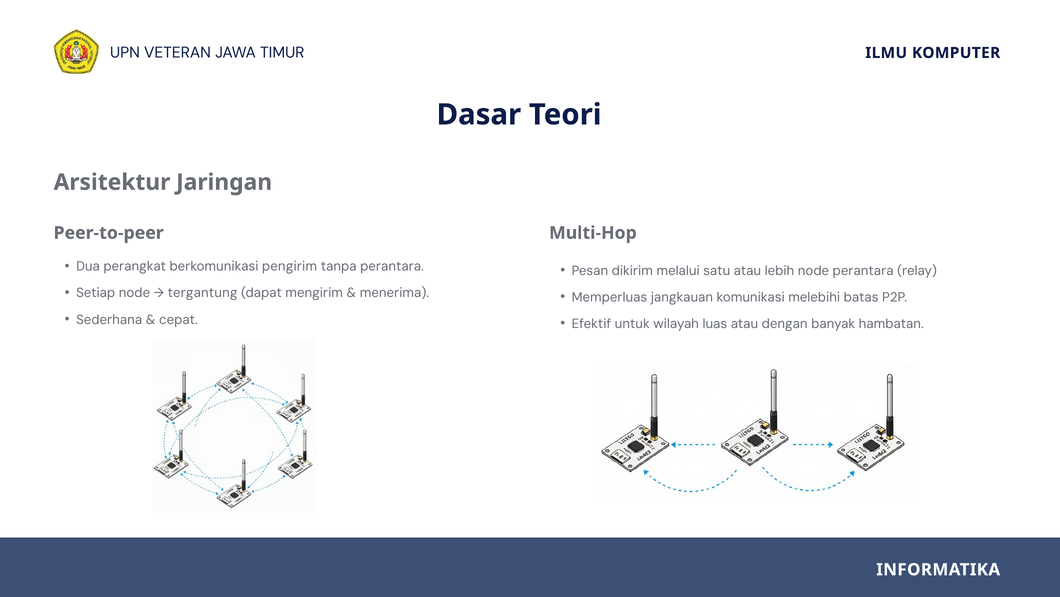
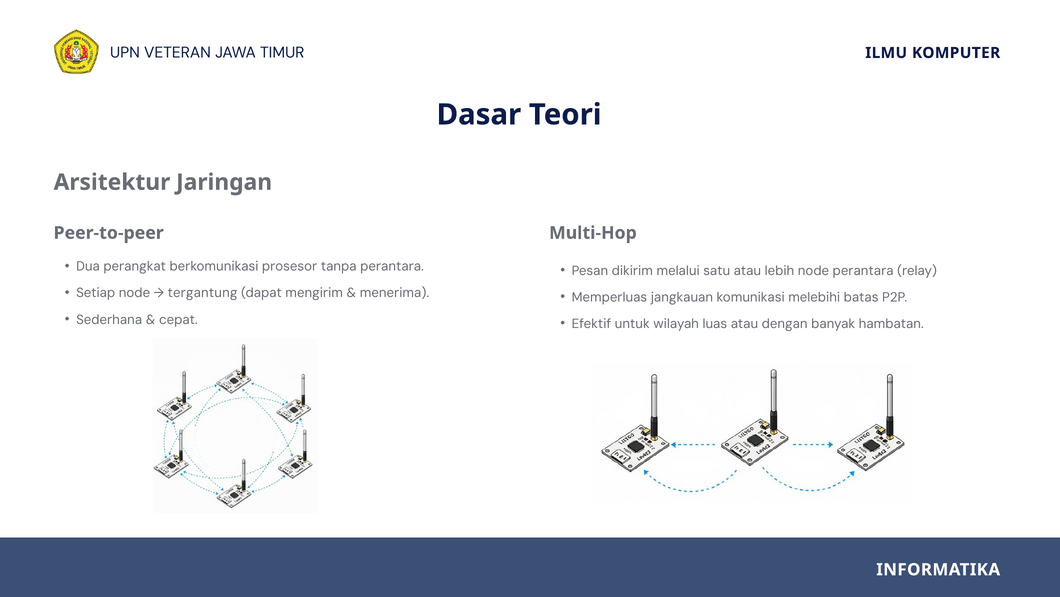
pengirim: pengirim -> prosesor
